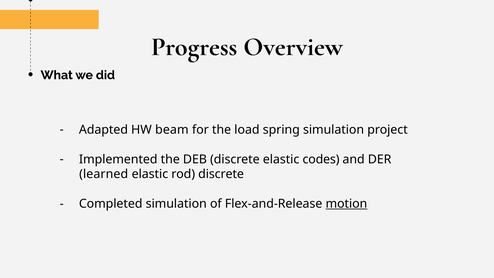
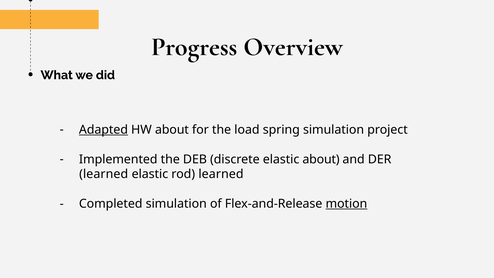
Adapted underline: none -> present
HW beam: beam -> about
elastic codes: codes -> about
rod discrete: discrete -> learned
